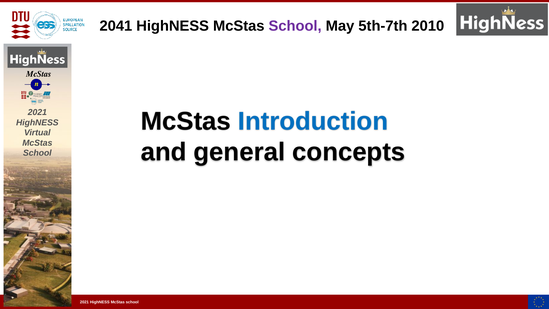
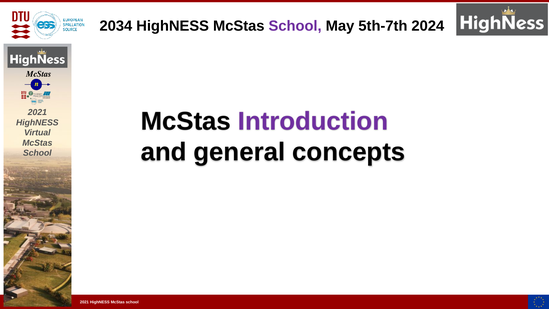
2041: 2041 -> 2034
2010: 2010 -> 2024
Introduction colour: blue -> purple
